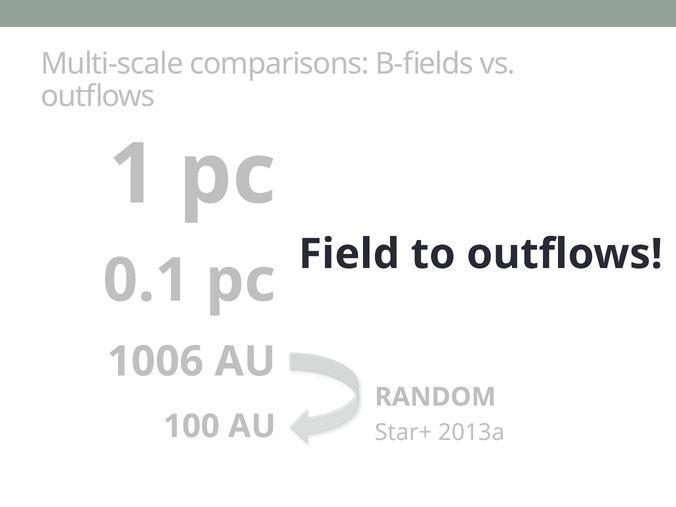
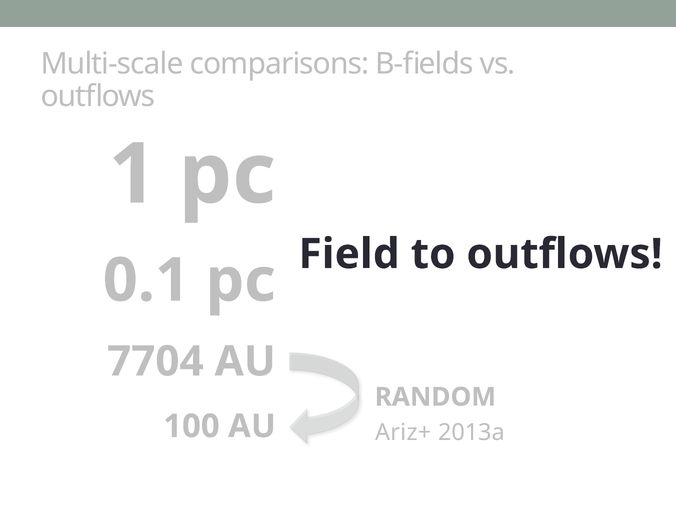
1006: 1006 -> 7704
Star+: Star+ -> Ariz+
